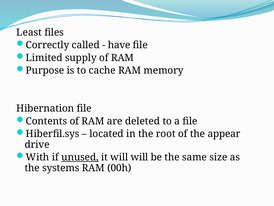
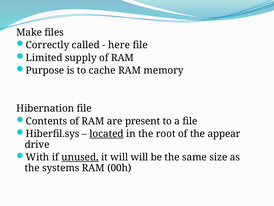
Least: Least -> Make
have: have -> here
deleted: deleted -> present
located underline: none -> present
